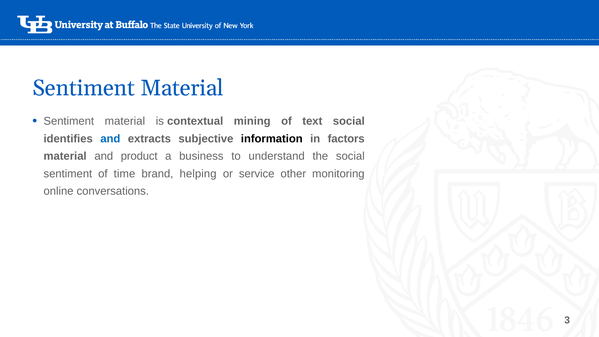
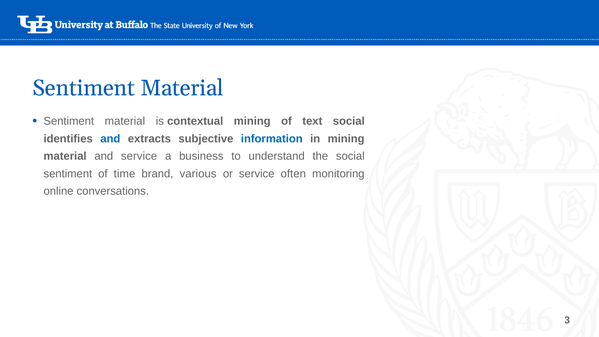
information colour: black -> blue
in factors: factors -> mining
and product: product -> service
helping: helping -> various
other: other -> often
